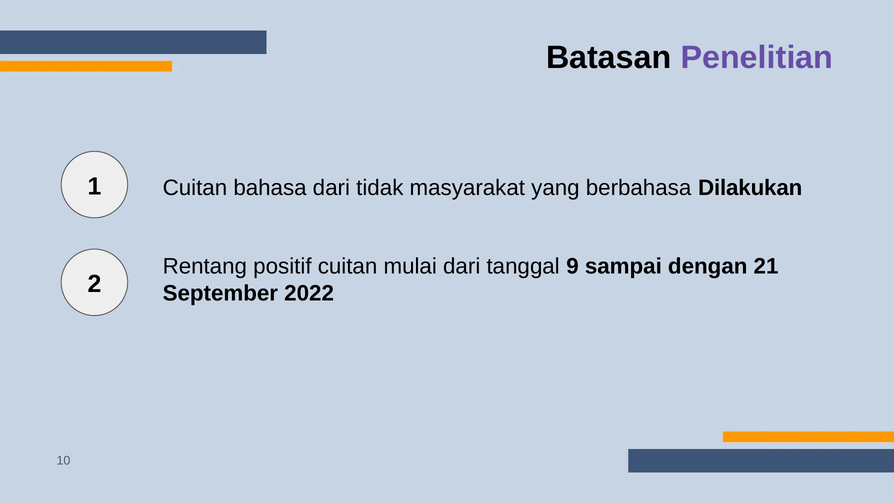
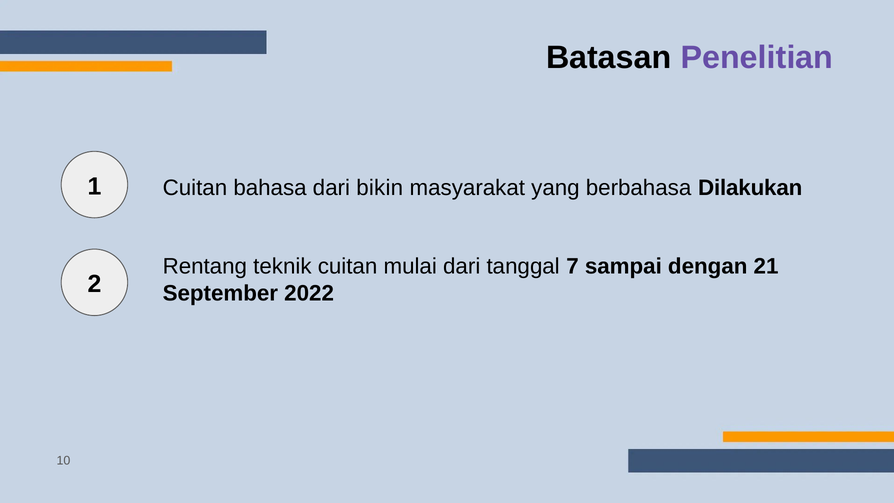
tidak: tidak -> bikin
positif: positif -> teknik
9: 9 -> 7
